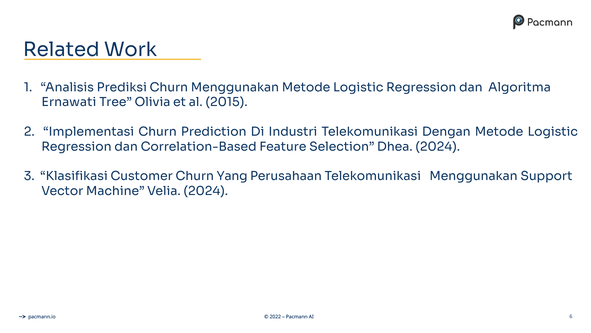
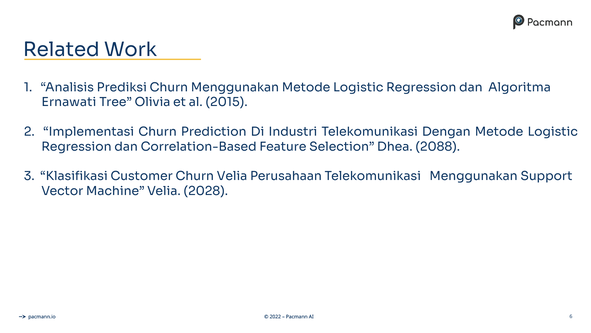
Dhea 2024: 2024 -> 2088
Churn Yang: Yang -> Velia
Velia 2024: 2024 -> 2028
